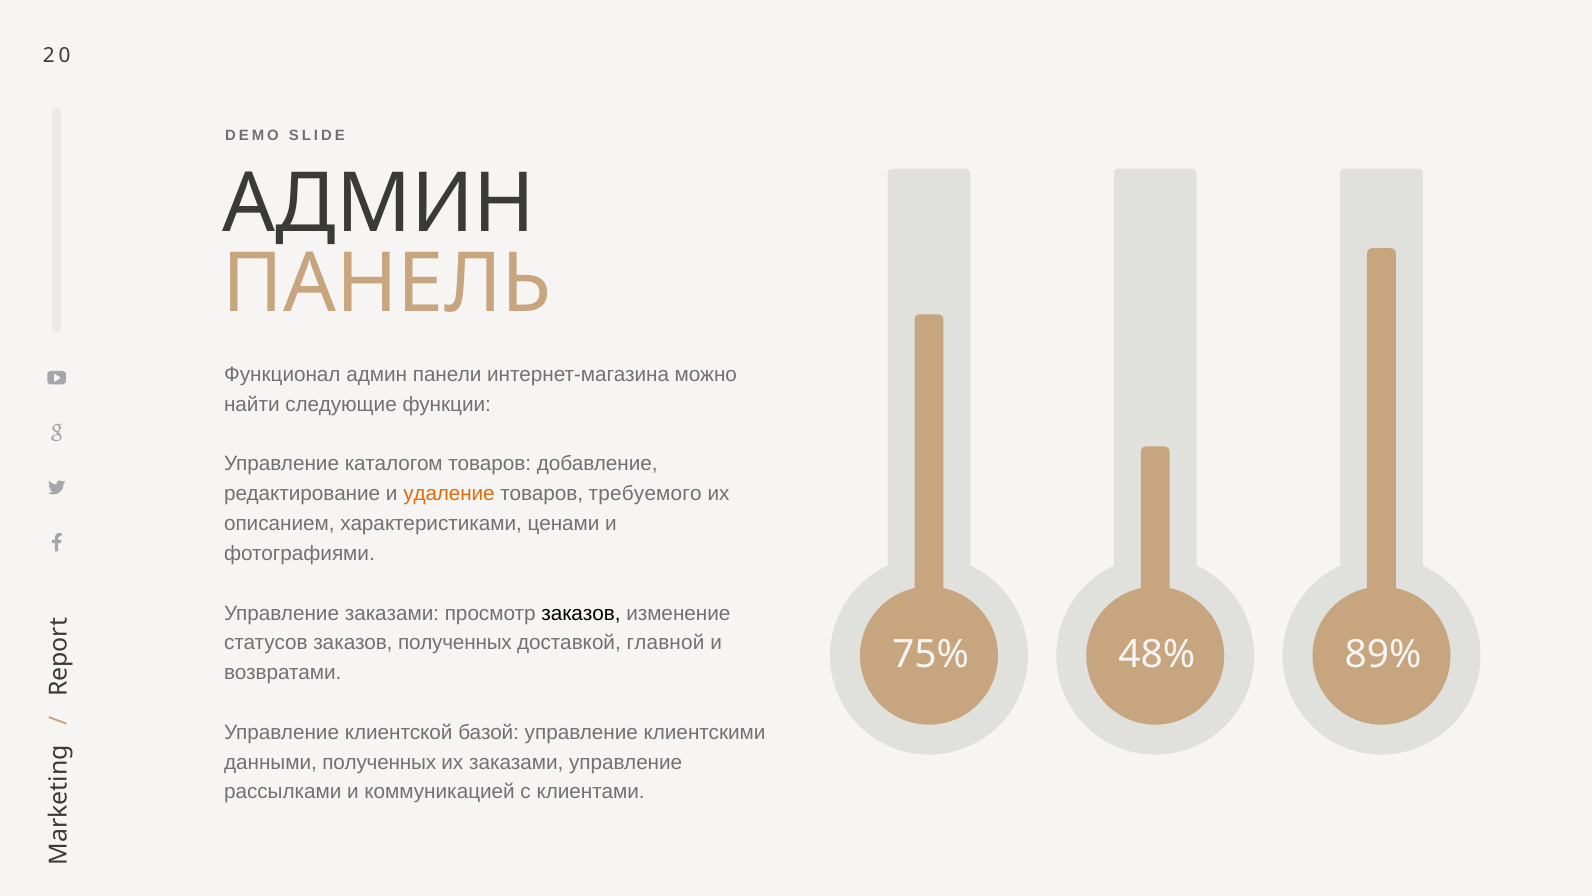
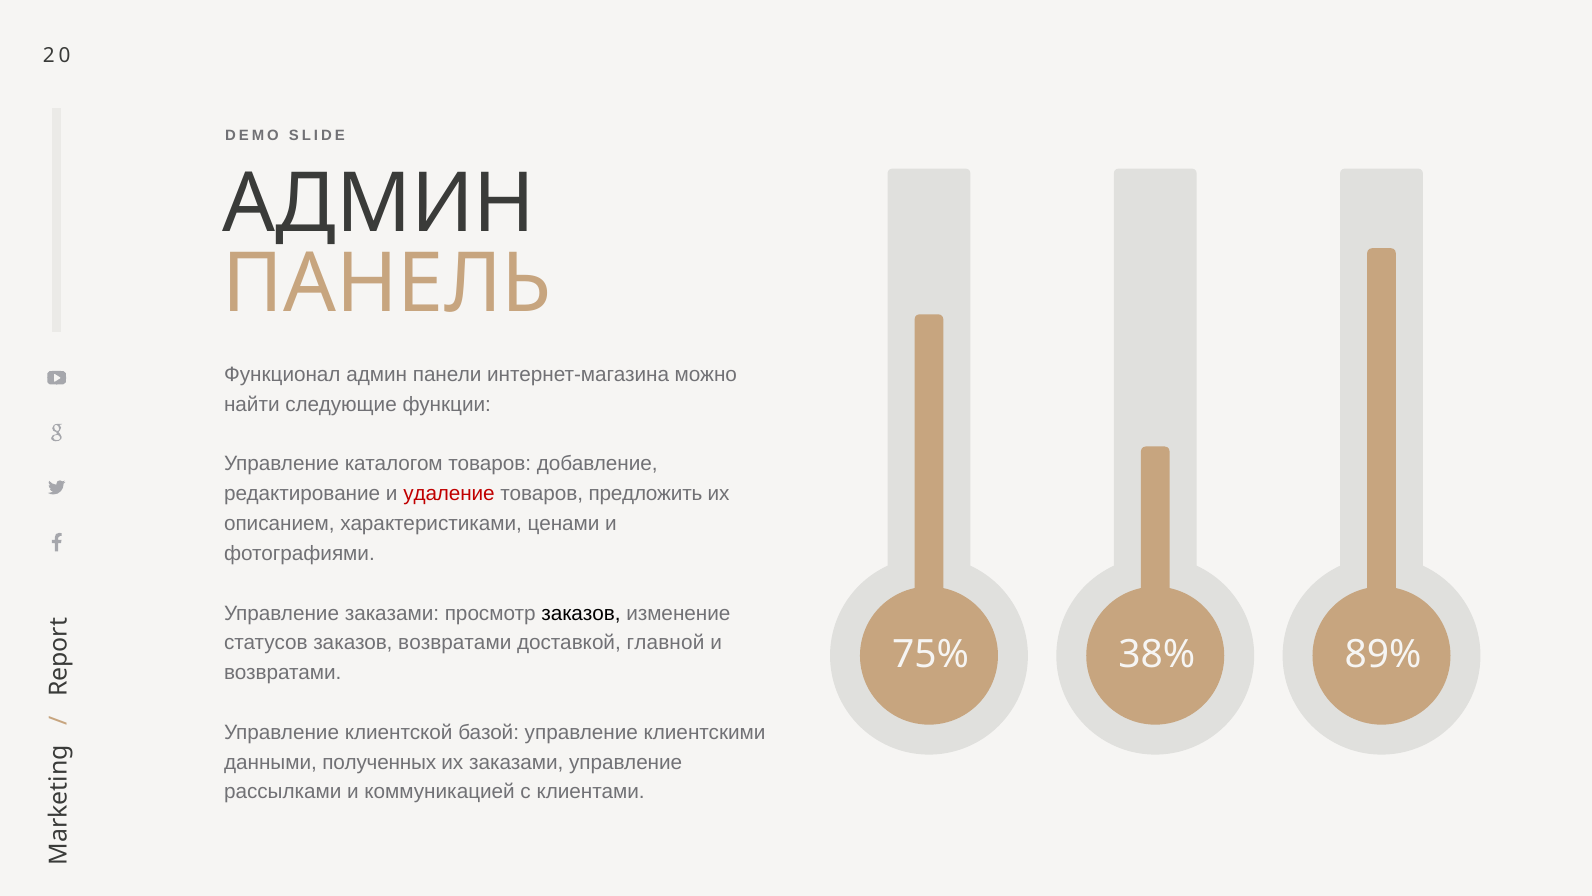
удаление colour: orange -> red
требуемого: требуемого -> предложить
заказов полученных: полученных -> возвратами
48%: 48% -> 38%
